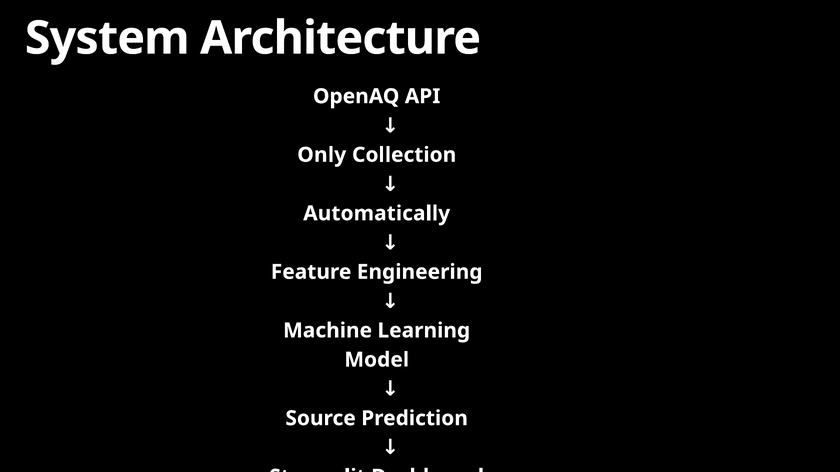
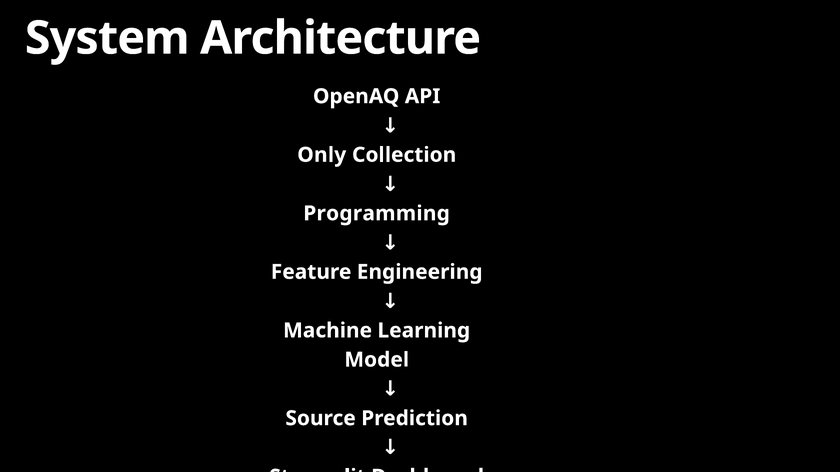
Automatically: Automatically -> Programming
